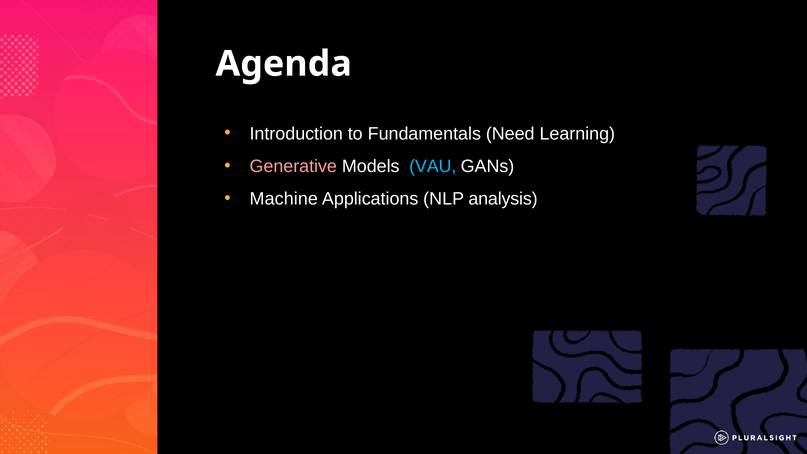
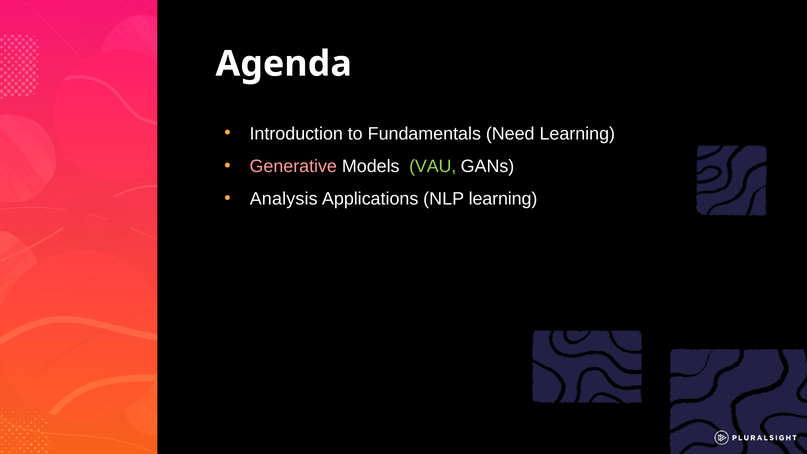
VAU colour: light blue -> light green
Machine: Machine -> Analysis
NLP analysis: analysis -> learning
